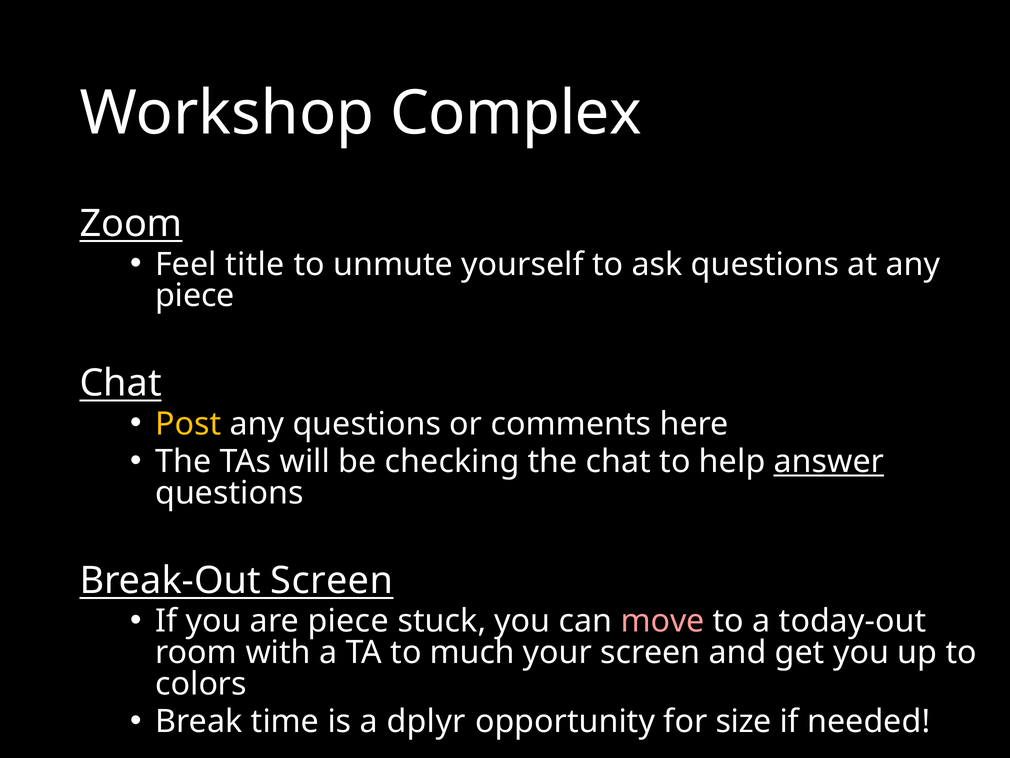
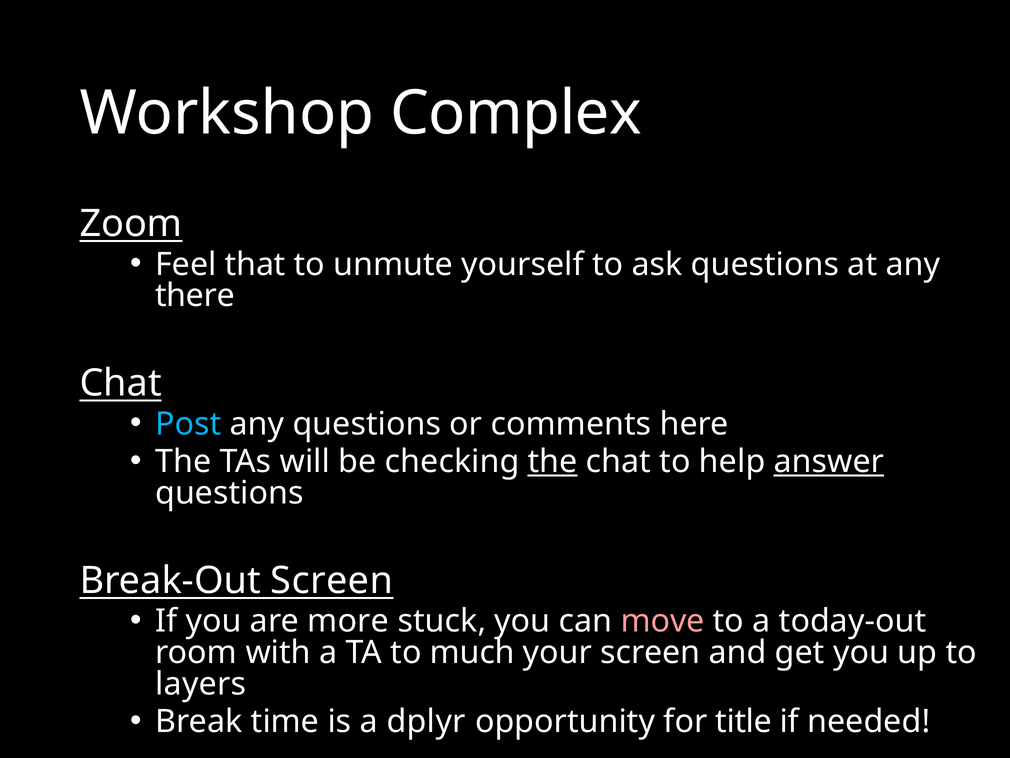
title: title -> that
piece at (195, 296): piece -> there
Post colour: yellow -> light blue
the at (553, 461) underline: none -> present
are piece: piece -> more
colors: colors -> layers
size: size -> title
